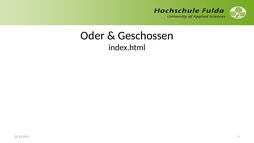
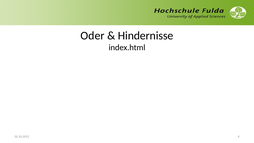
Geschossen: Geschossen -> Hindernisse
